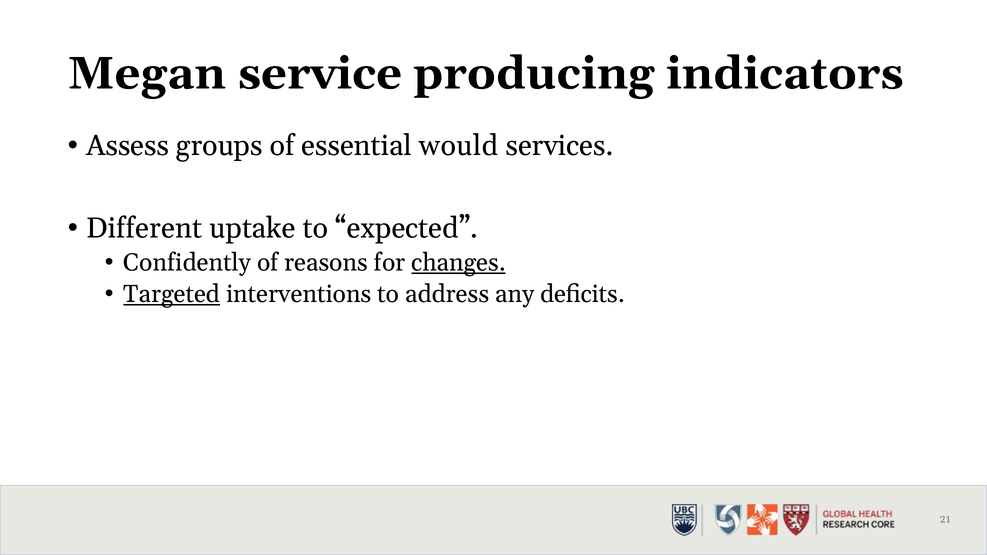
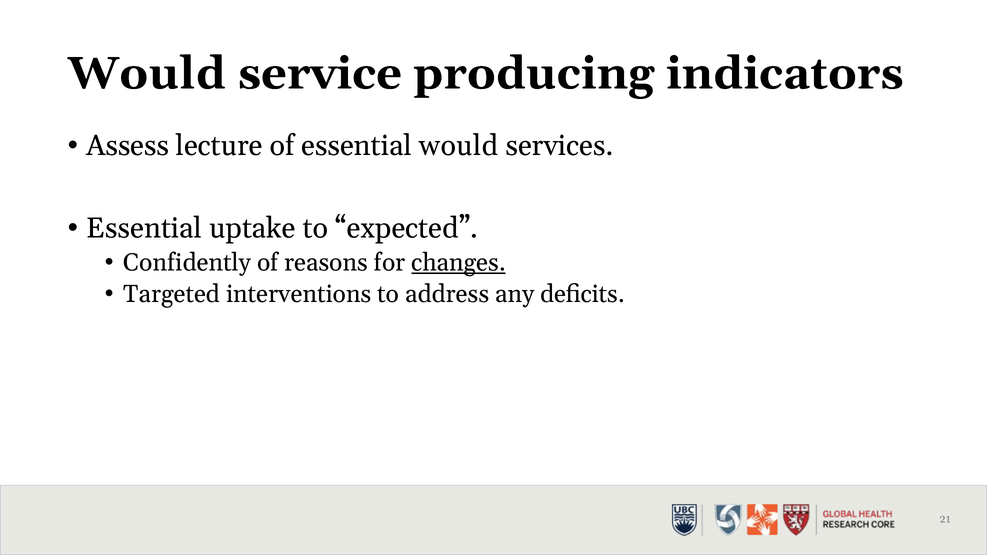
Megan at (147, 74): Megan -> Would
groups: groups -> lecture
Different at (144, 229): Different -> Essential
Targeted underline: present -> none
